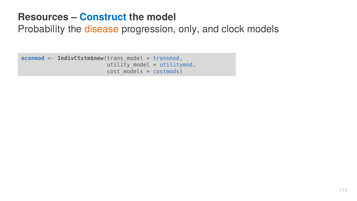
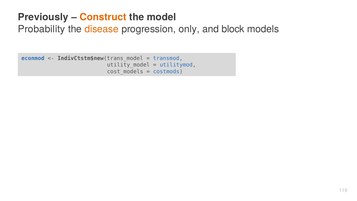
Resources: Resources -> Previously
Construct colour: blue -> orange
clock: clock -> block
